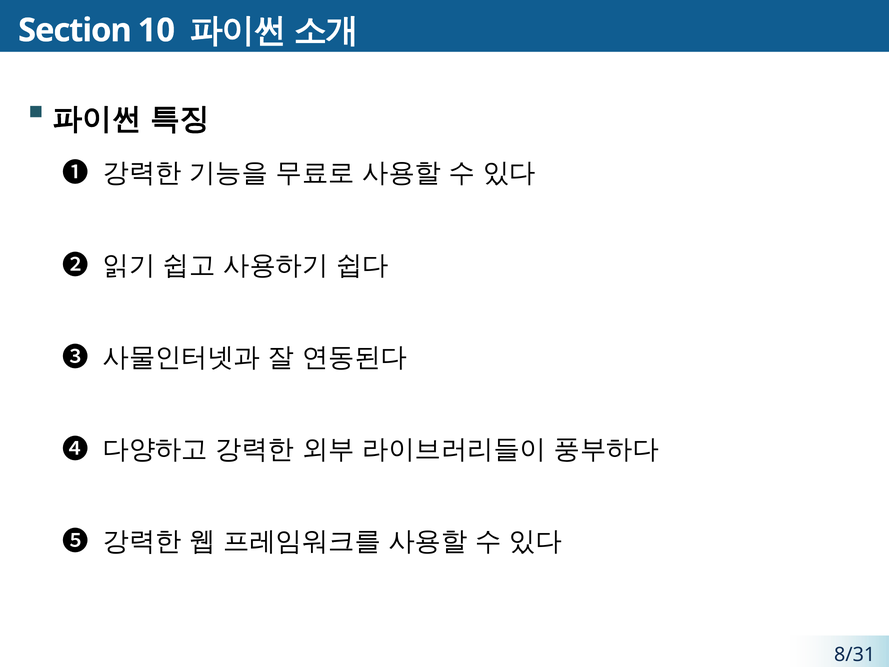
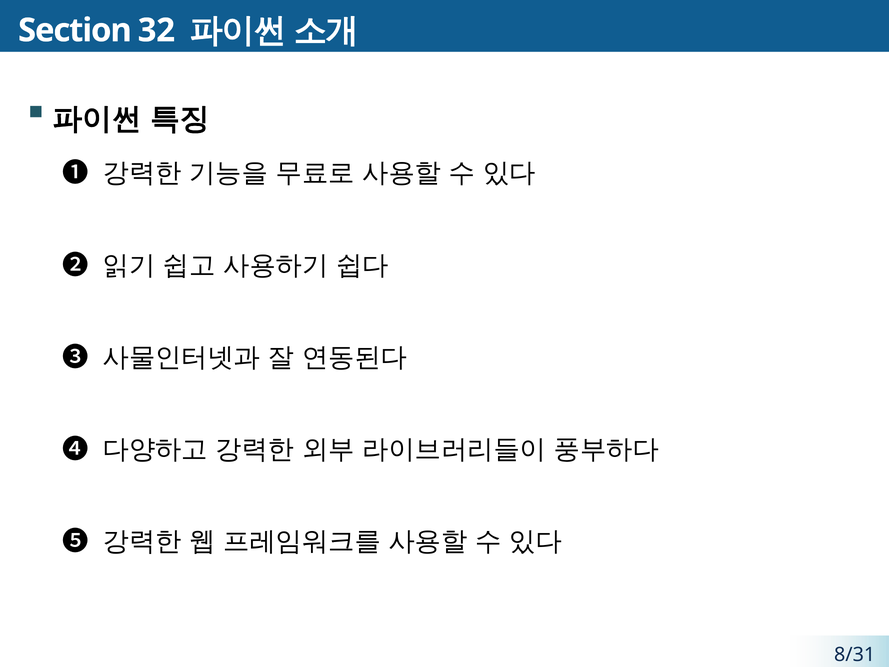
10: 10 -> 32
